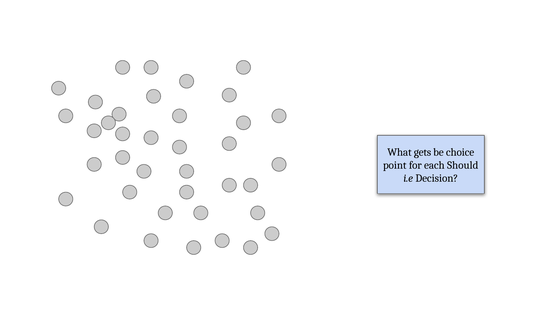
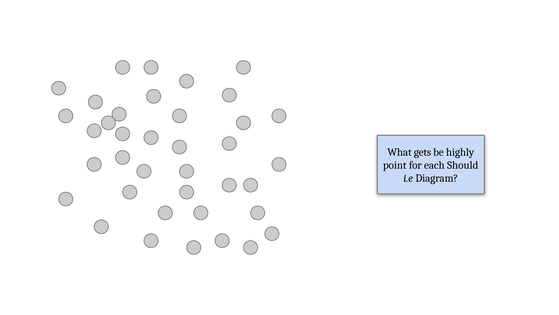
choice: choice -> highly
Decision: Decision -> Diagram
